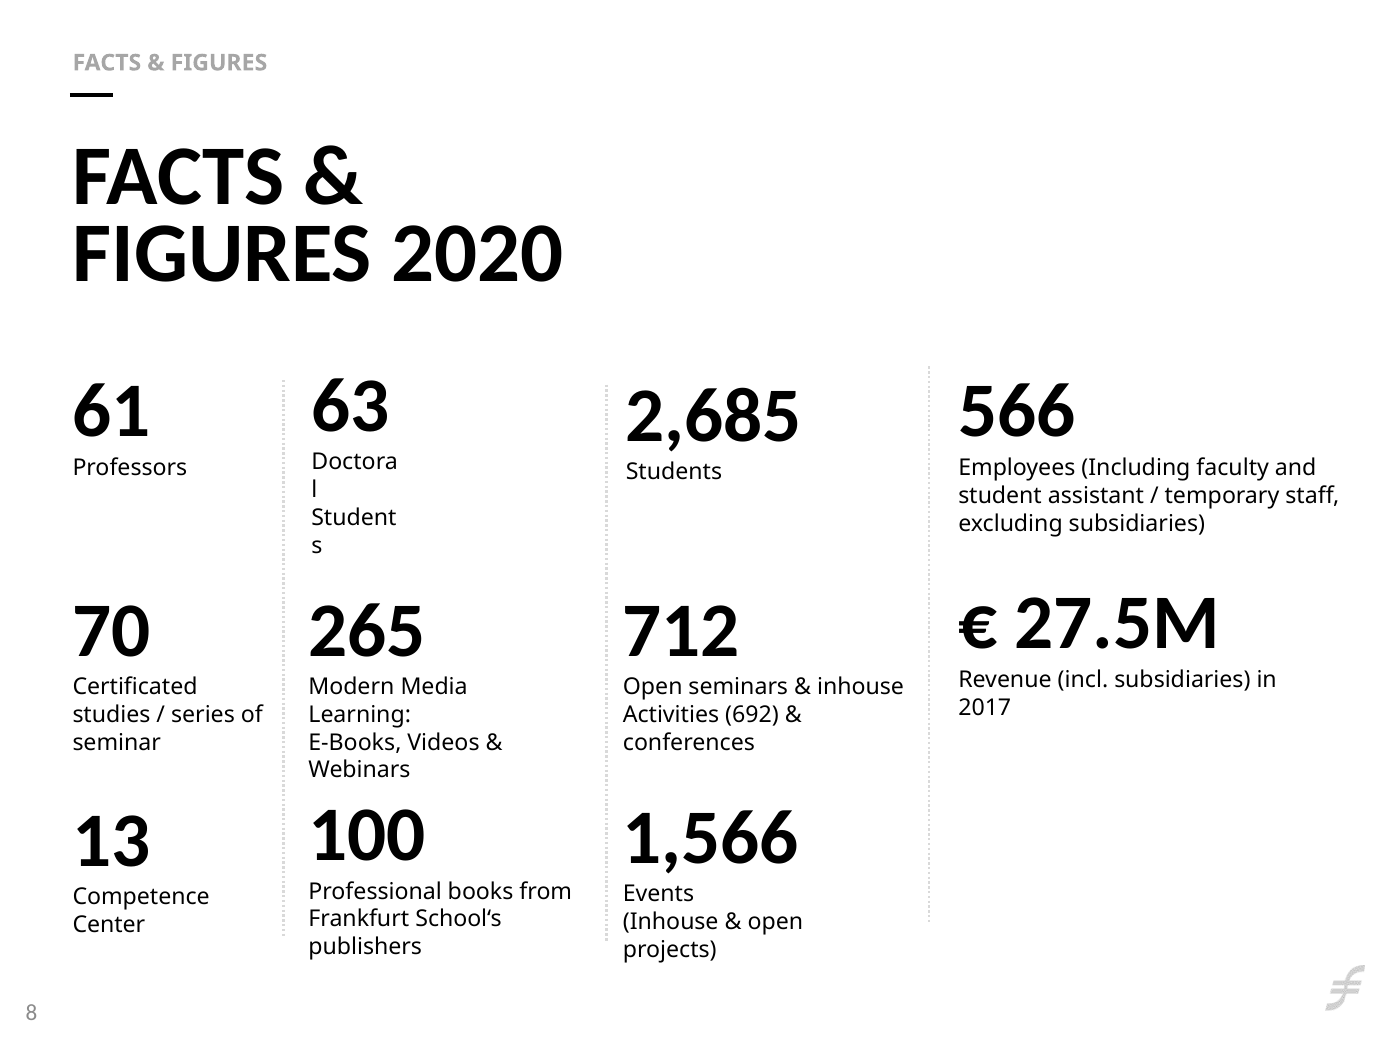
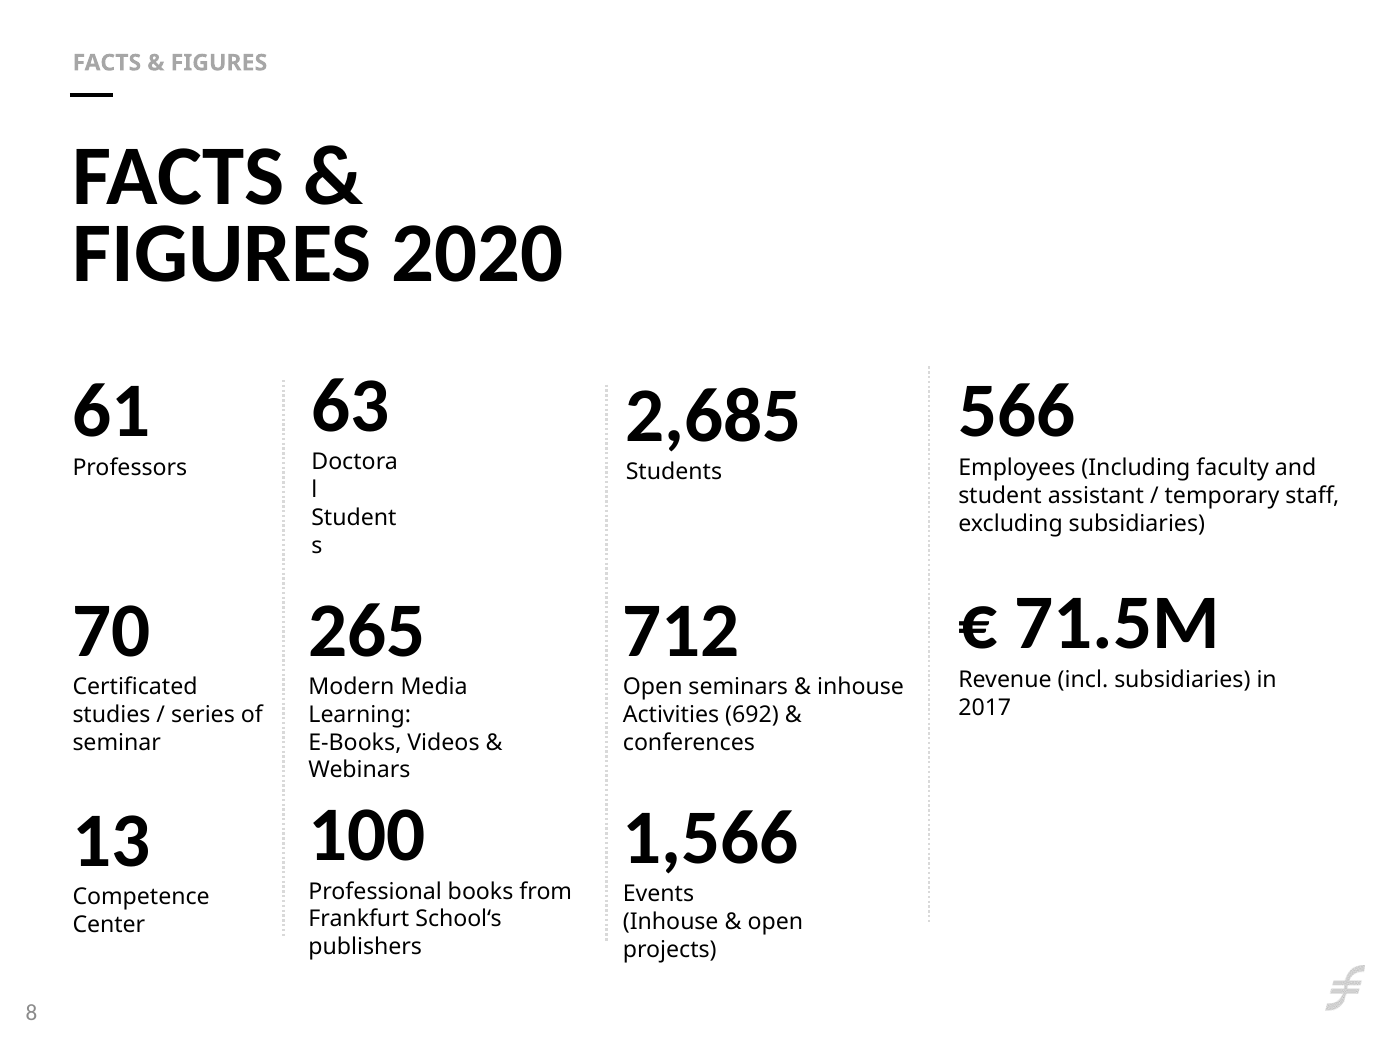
27.5M: 27.5M -> 71.5M
